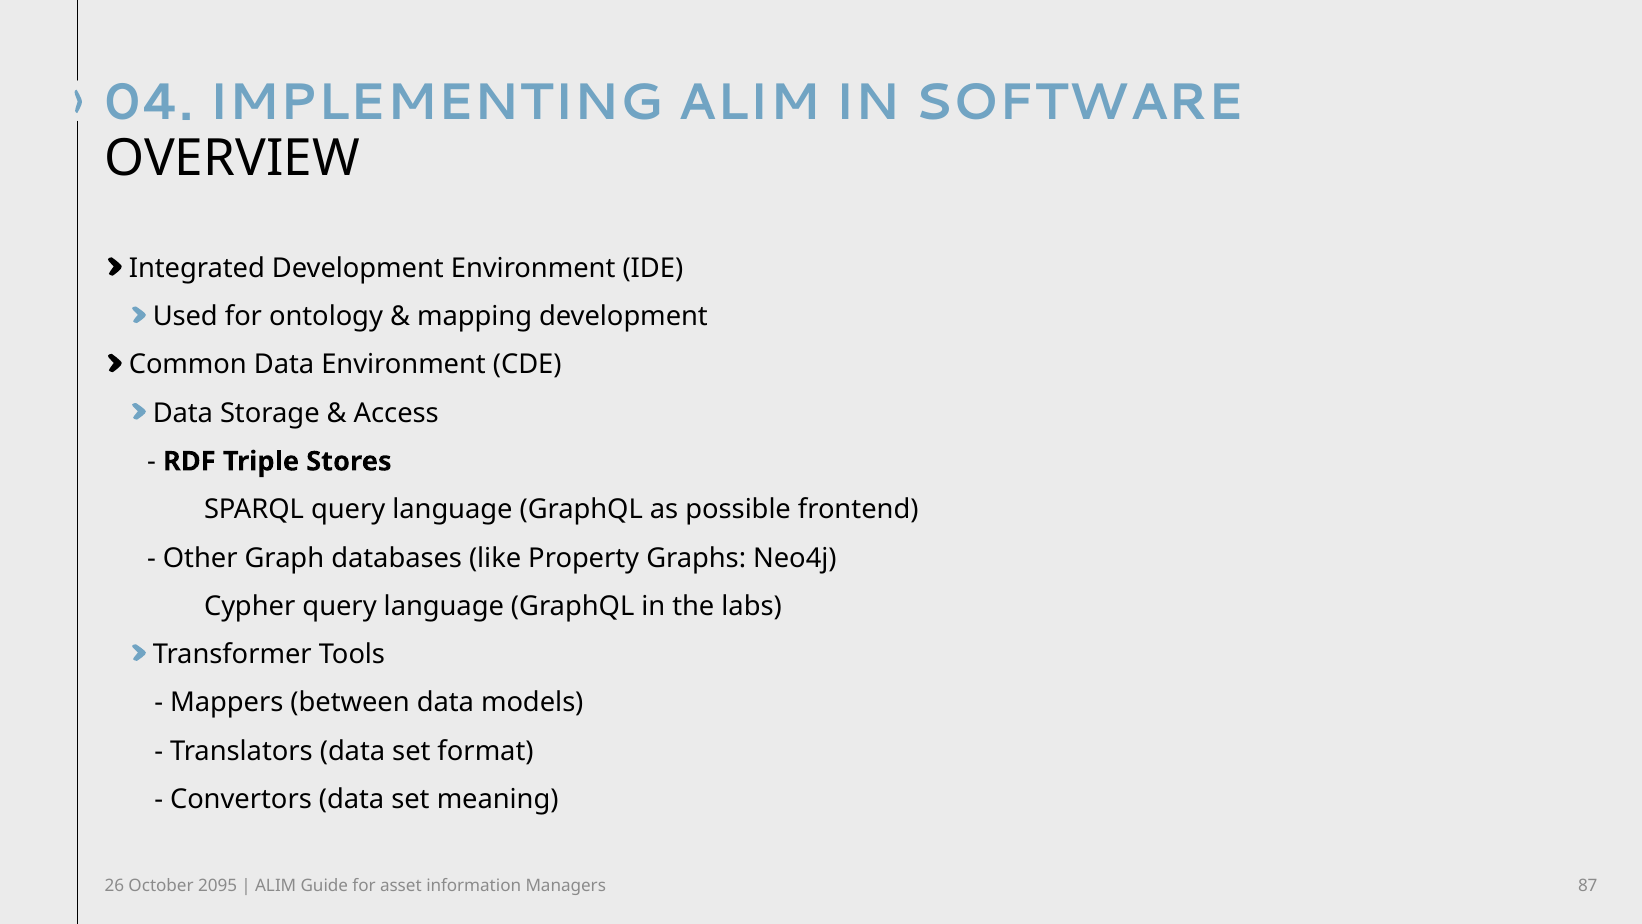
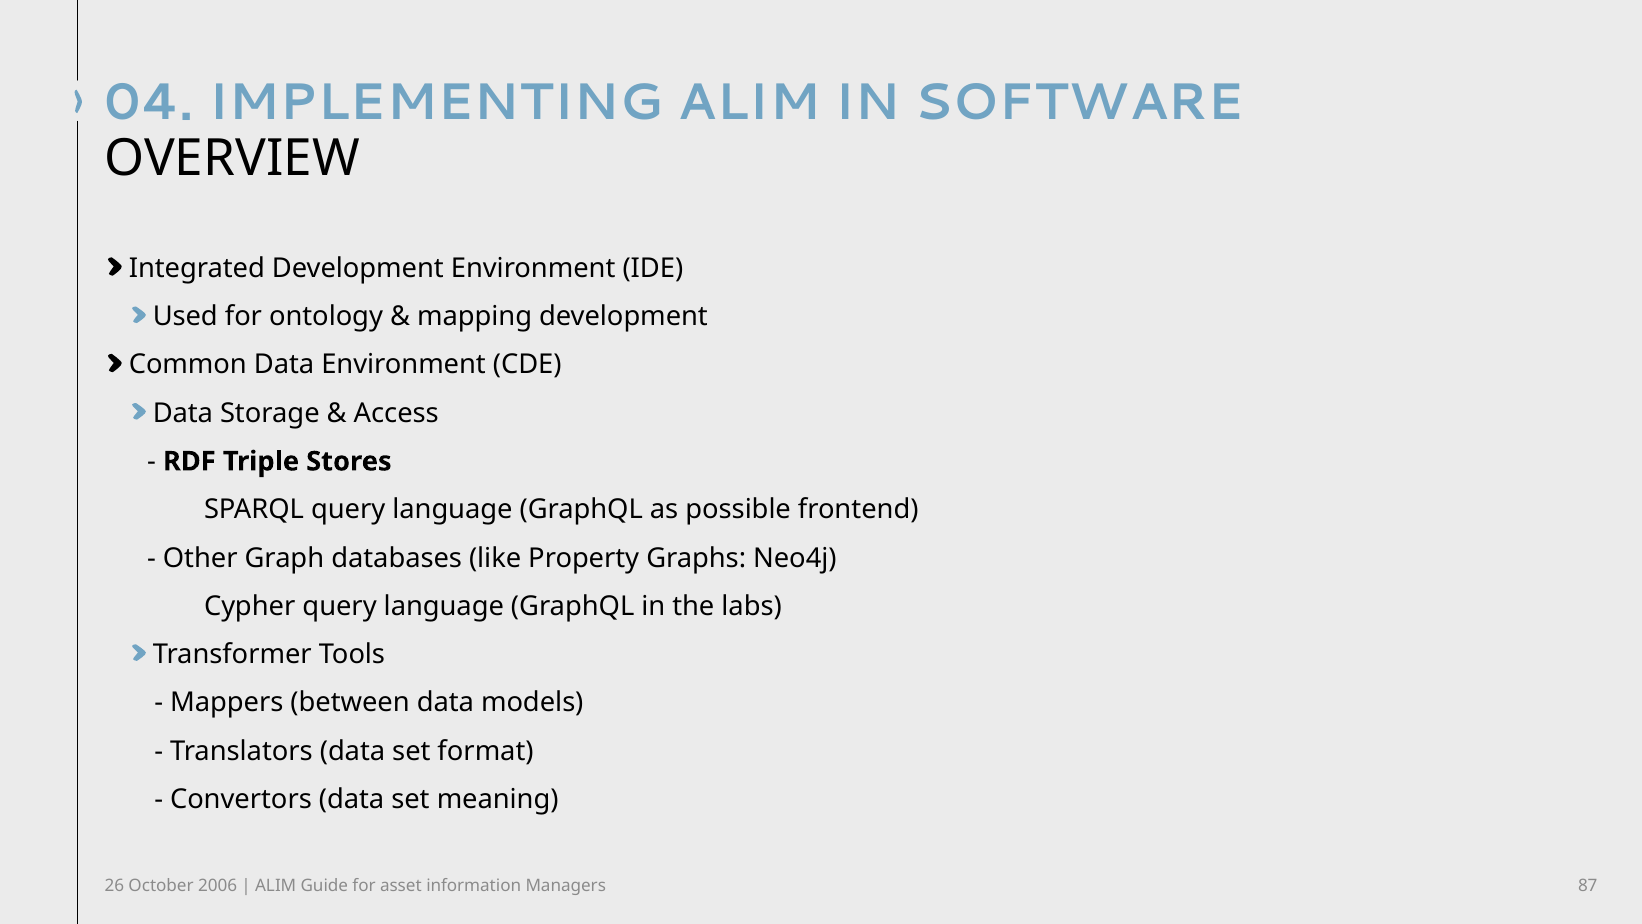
2095: 2095 -> 2006
